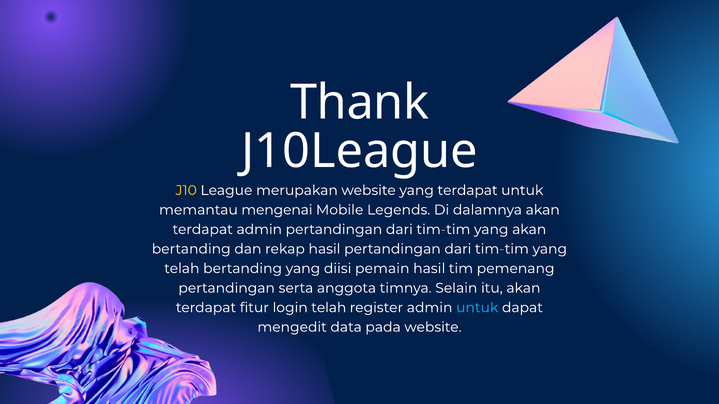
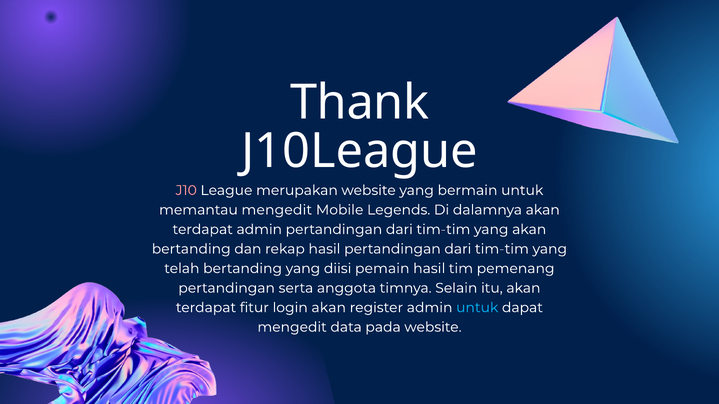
J10 colour: yellow -> pink
yang terdapat: terdapat -> bermain
memantau mengenai: mengenai -> mengedit
login telah: telah -> akan
